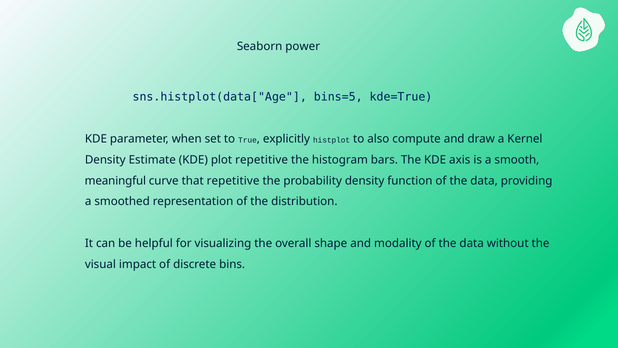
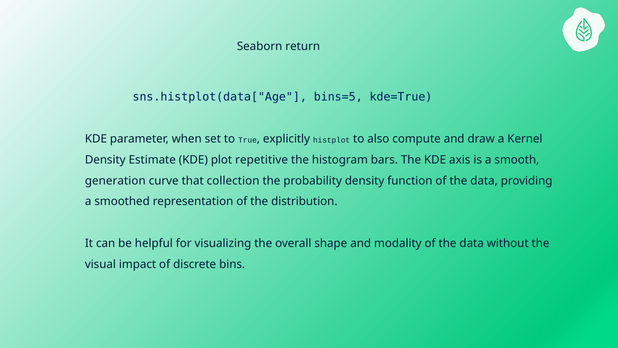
power: power -> return
meaningful: meaningful -> generation
that repetitive: repetitive -> collection
